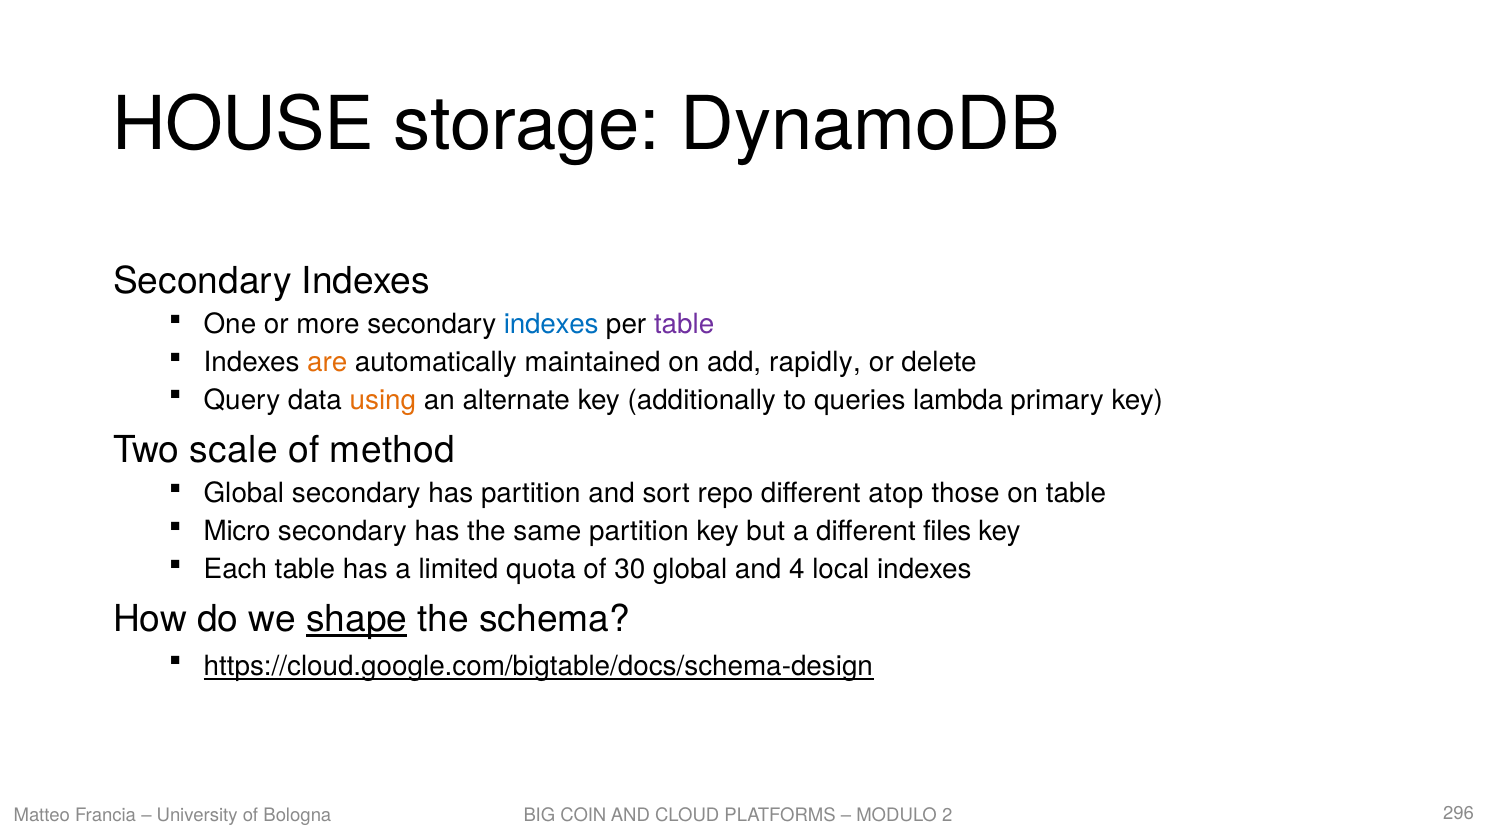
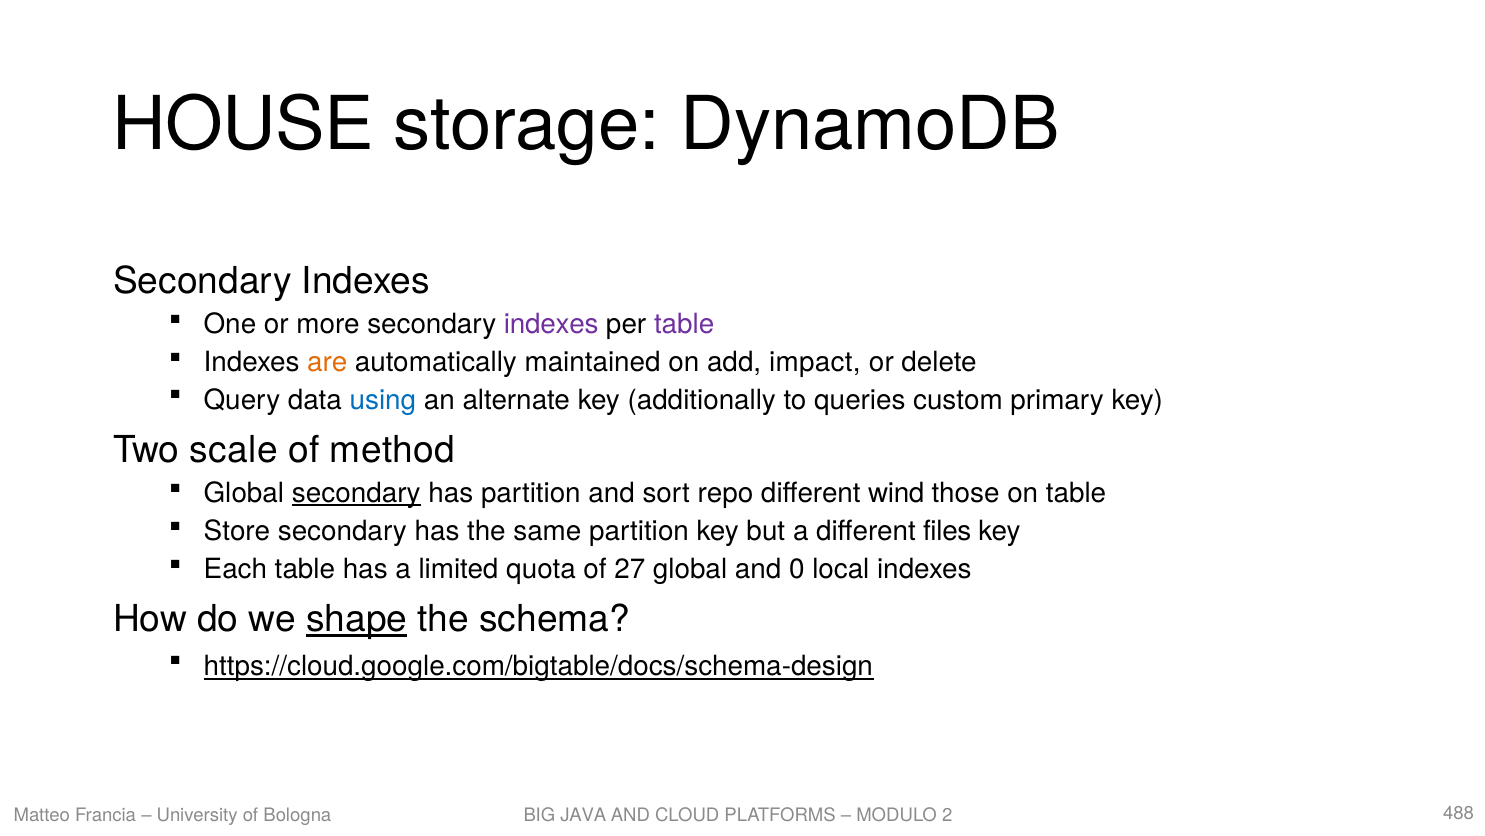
indexes at (551, 324) colour: blue -> purple
rapidly: rapidly -> impact
using colour: orange -> blue
lambda: lambda -> custom
secondary at (356, 493) underline: none -> present
atop: atop -> wind
Micro: Micro -> Store
30: 30 -> 27
4: 4 -> 0
COIN: COIN -> JAVA
296: 296 -> 488
